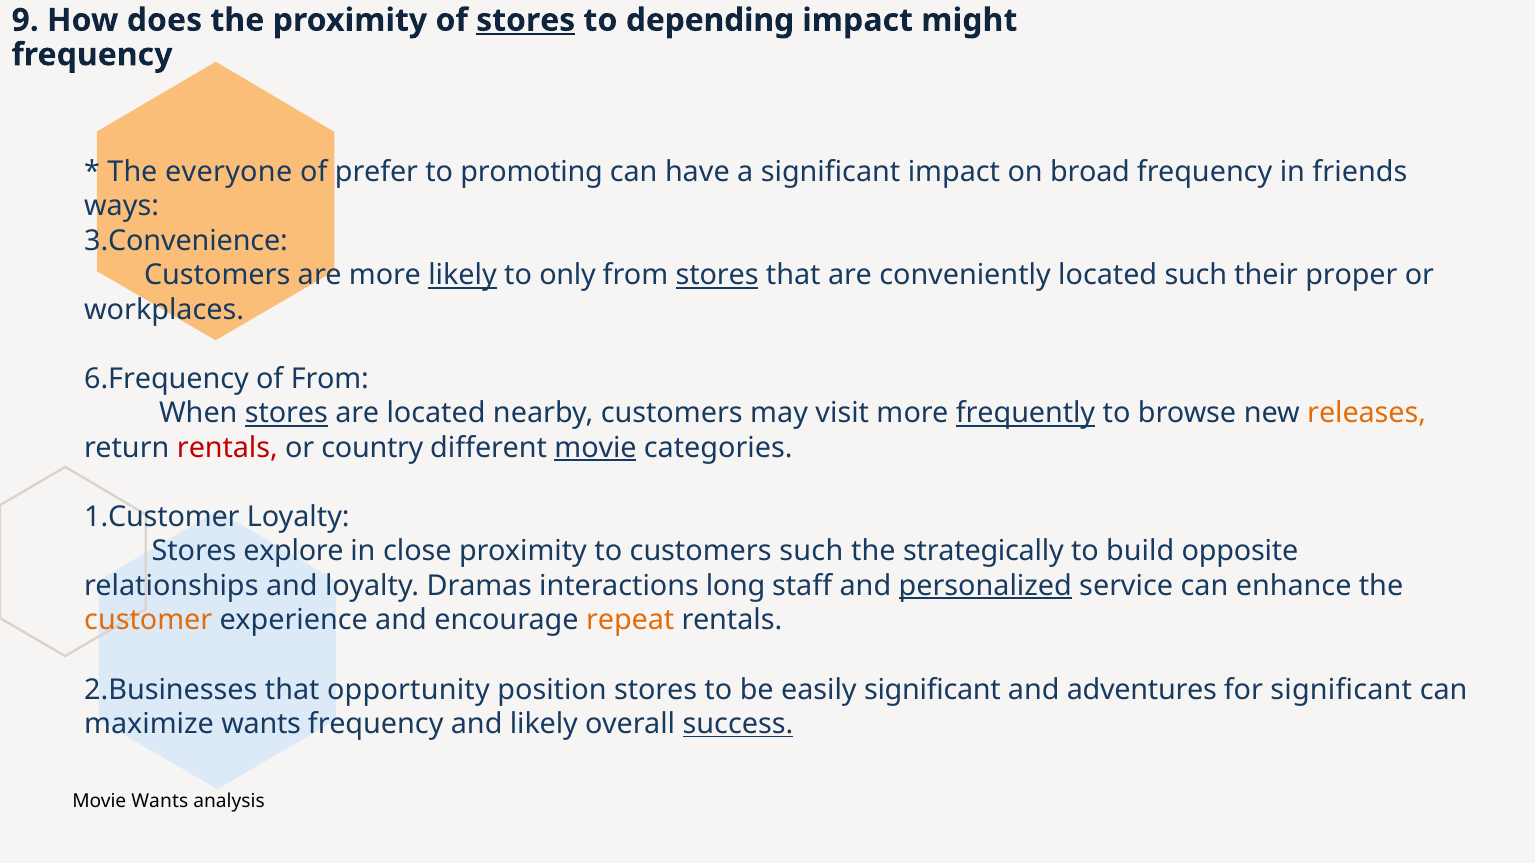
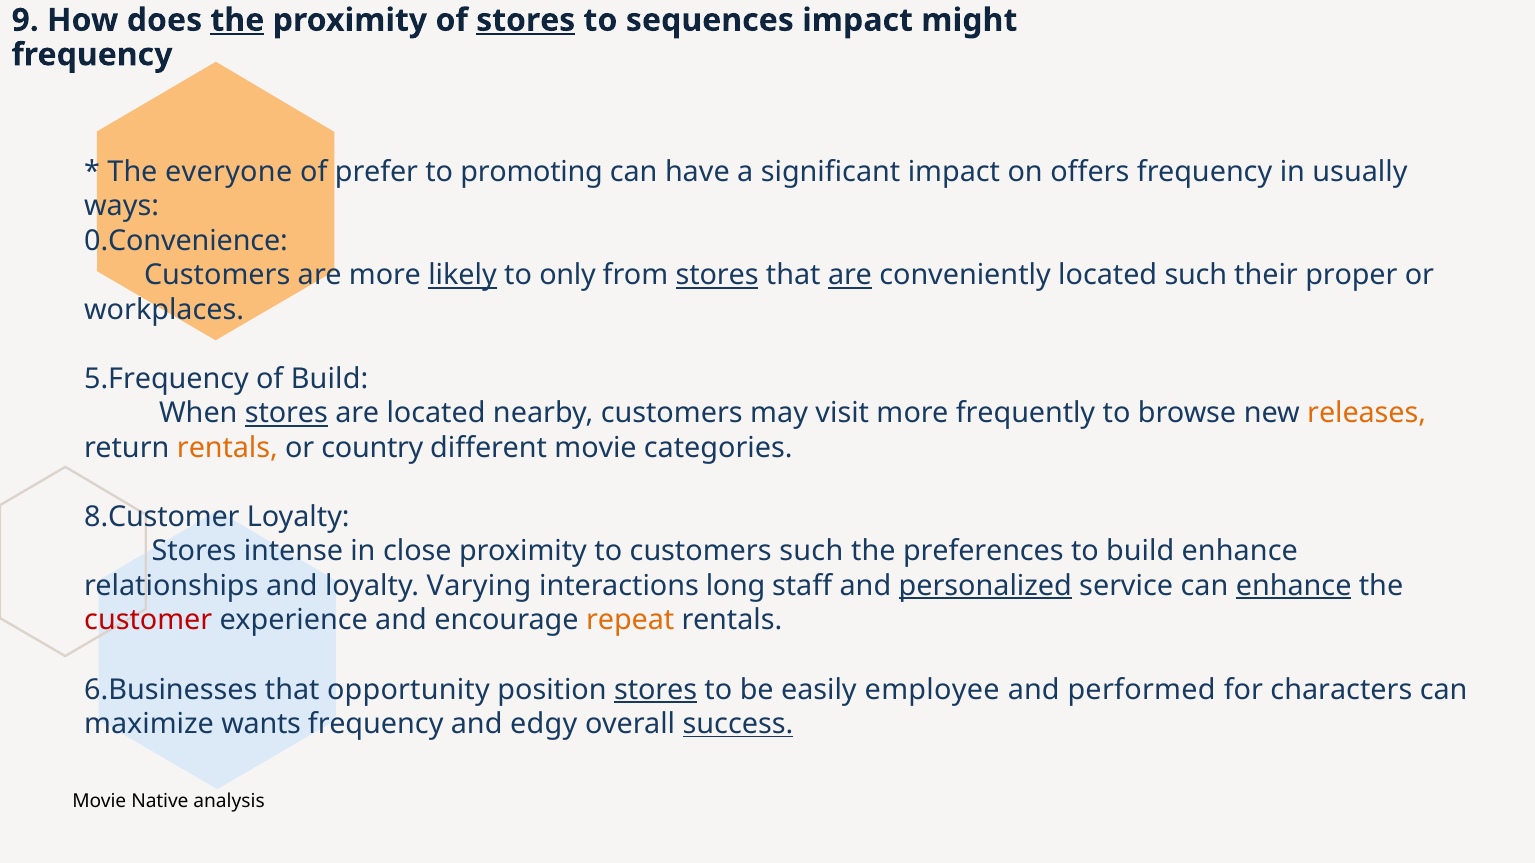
the at (237, 20) underline: none -> present
depending: depending -> sequences
broad: broad -> offers
friends: friends -> usually
3.Convenience: 3.Convenience -> 0.Convenience
are at (850, 275) underline: none -> present
6.Frequency: 6.Frequency -> 5.Frequency
of From: From -> Build
frequently underline: present -> none
rentals at (227, 448) colour: red -> orange
movie at (596, 448) underline: present -> none
1.Customer: 1.Customer -> 8.Customer
explore: explore -> intense
strategically: strategically -> preferences
build opposite: opposite -> enhance
Dramas: Dramas -> Varying
enhance at (1294, 586) underline: none -> present
customer colour: orange -> red
2.Businesses: 2.Businesses -> 6.Businesses
stores at (656, 690) underline: none -> present
easily significant: significant -> employee
adventures: adventures -> performed
for significant: significant -> characters
and likely: likely -> edgy
Movie Wants: Wants -> Native
